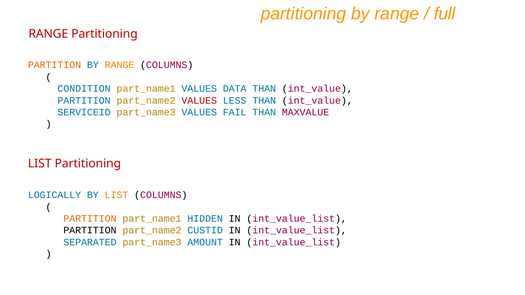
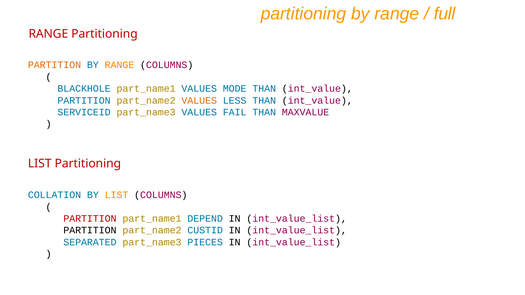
CONDITION: CONDITION -> BLACKHOLE
DATA: DATA -> MODE
VALUES at (199, 101) colour: red -> orange
LOGICALLY: LOGICALLY -> COLLATION
PARTITION at (90, 219) colour: orange -> red
HIDDEN: HIDDEN -> DEPEND
AMOUNT: AMOUNT -> PIECES
